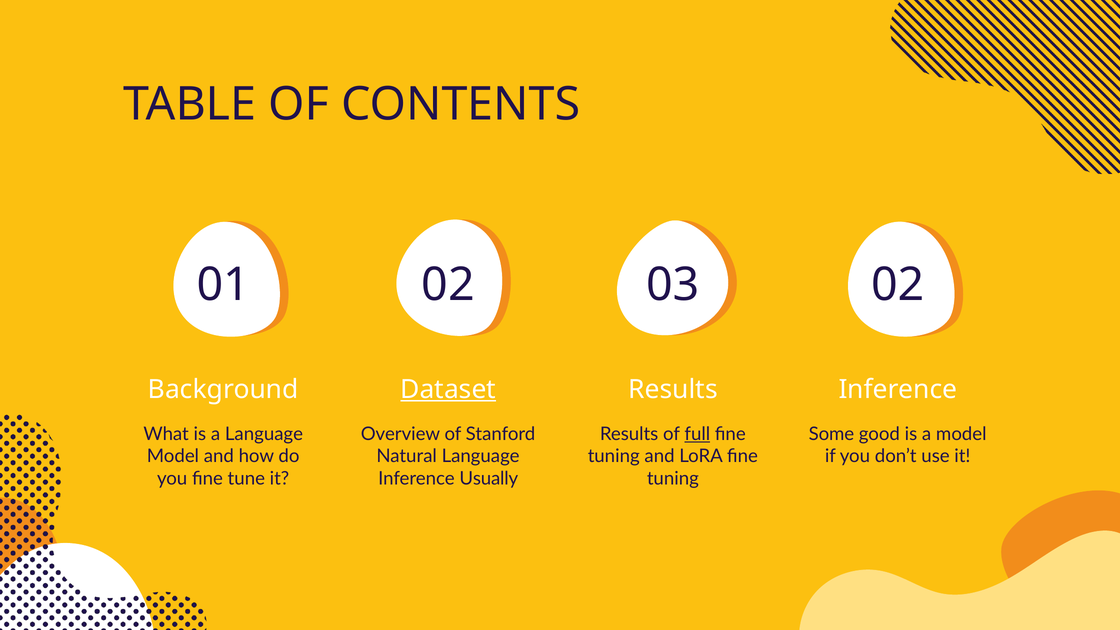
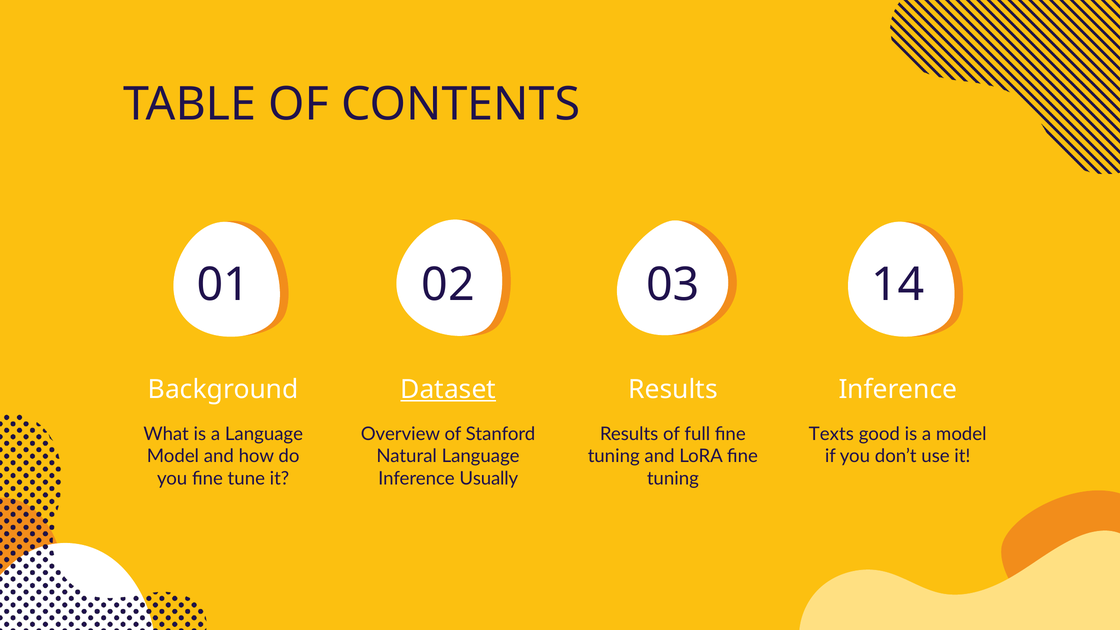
01 02: 02 -> 14
full underline: present -> none
Some: Some -> Texts
